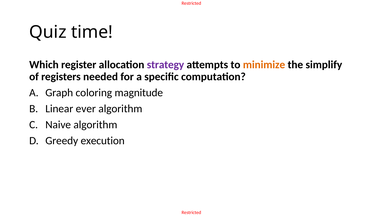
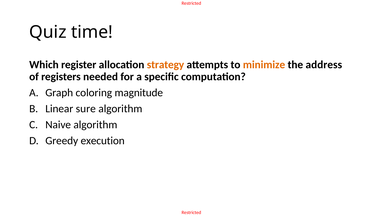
strategy colour: purple -> orange
simplify: simplify -> address
ever: ever -> sure
